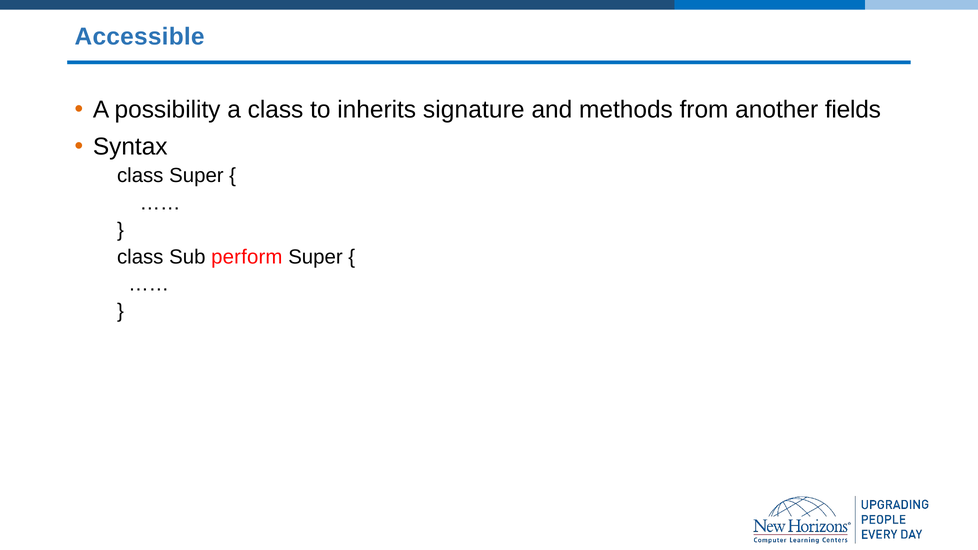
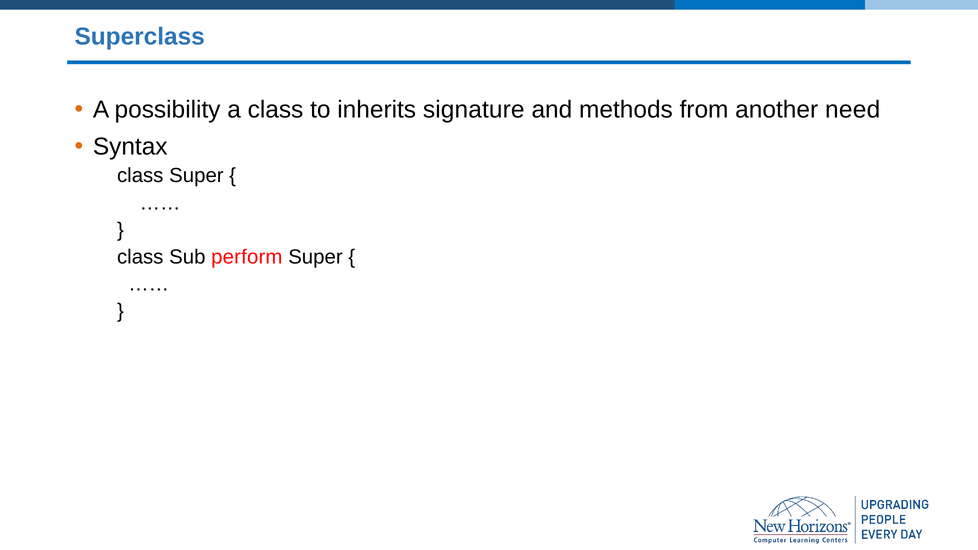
Accessible: Accessible -> Superclass
fields: fields -> need
